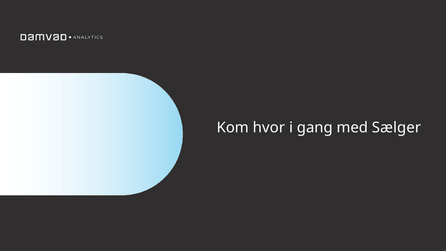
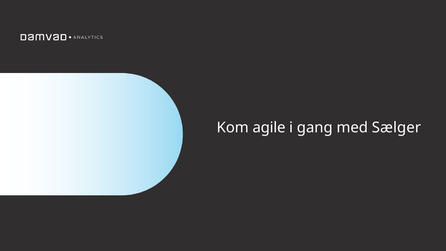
hvor: hvor -> agile
